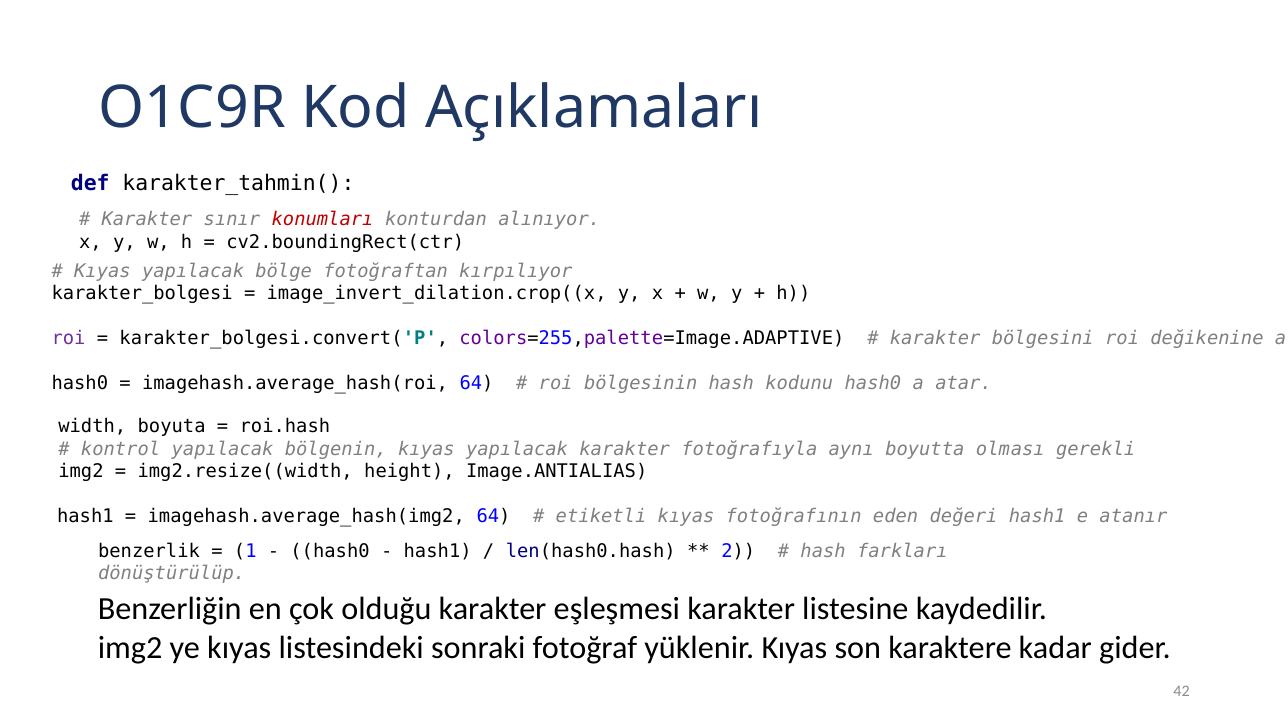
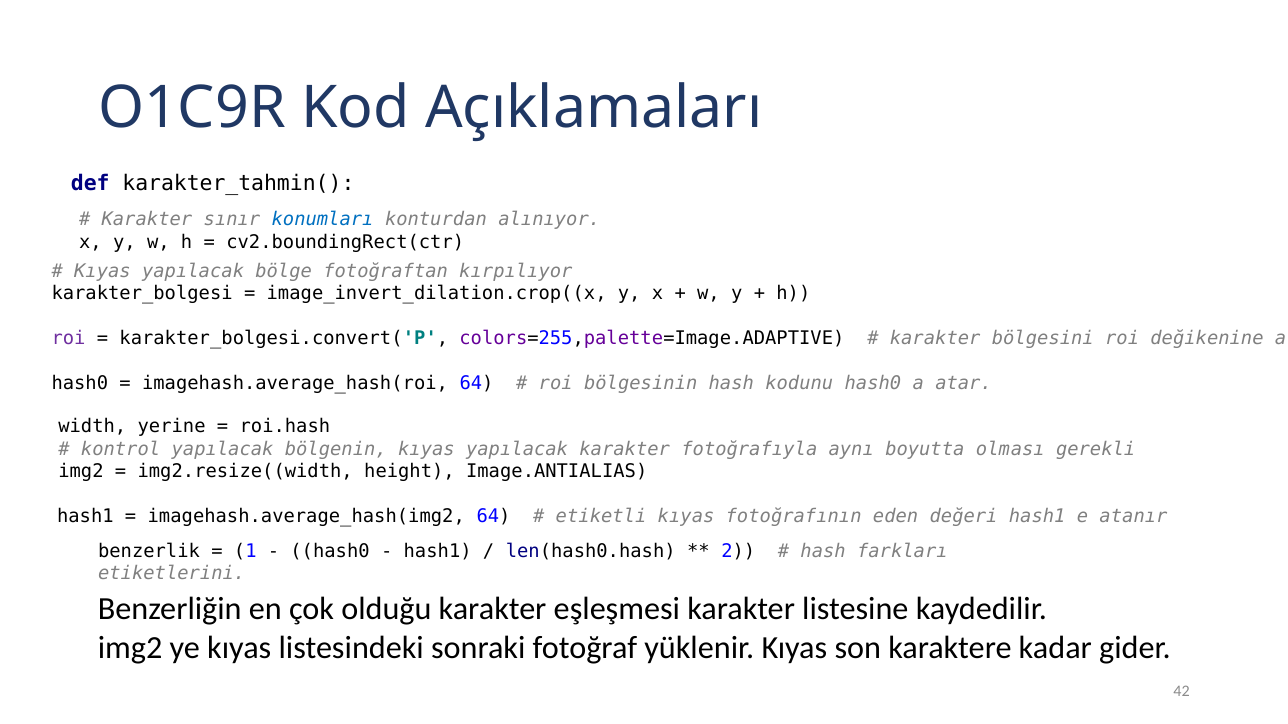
konumları colour: red -> blue
boyuta: boyuta -> yerine
dönüştürülüp: dönüştürülüp -> etiketlerini
